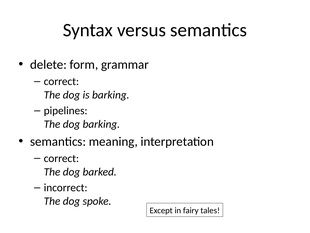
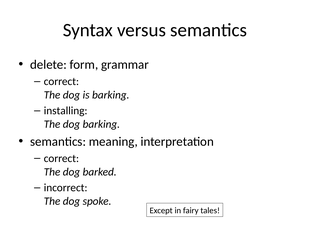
pipelines: pipelines -> installing
